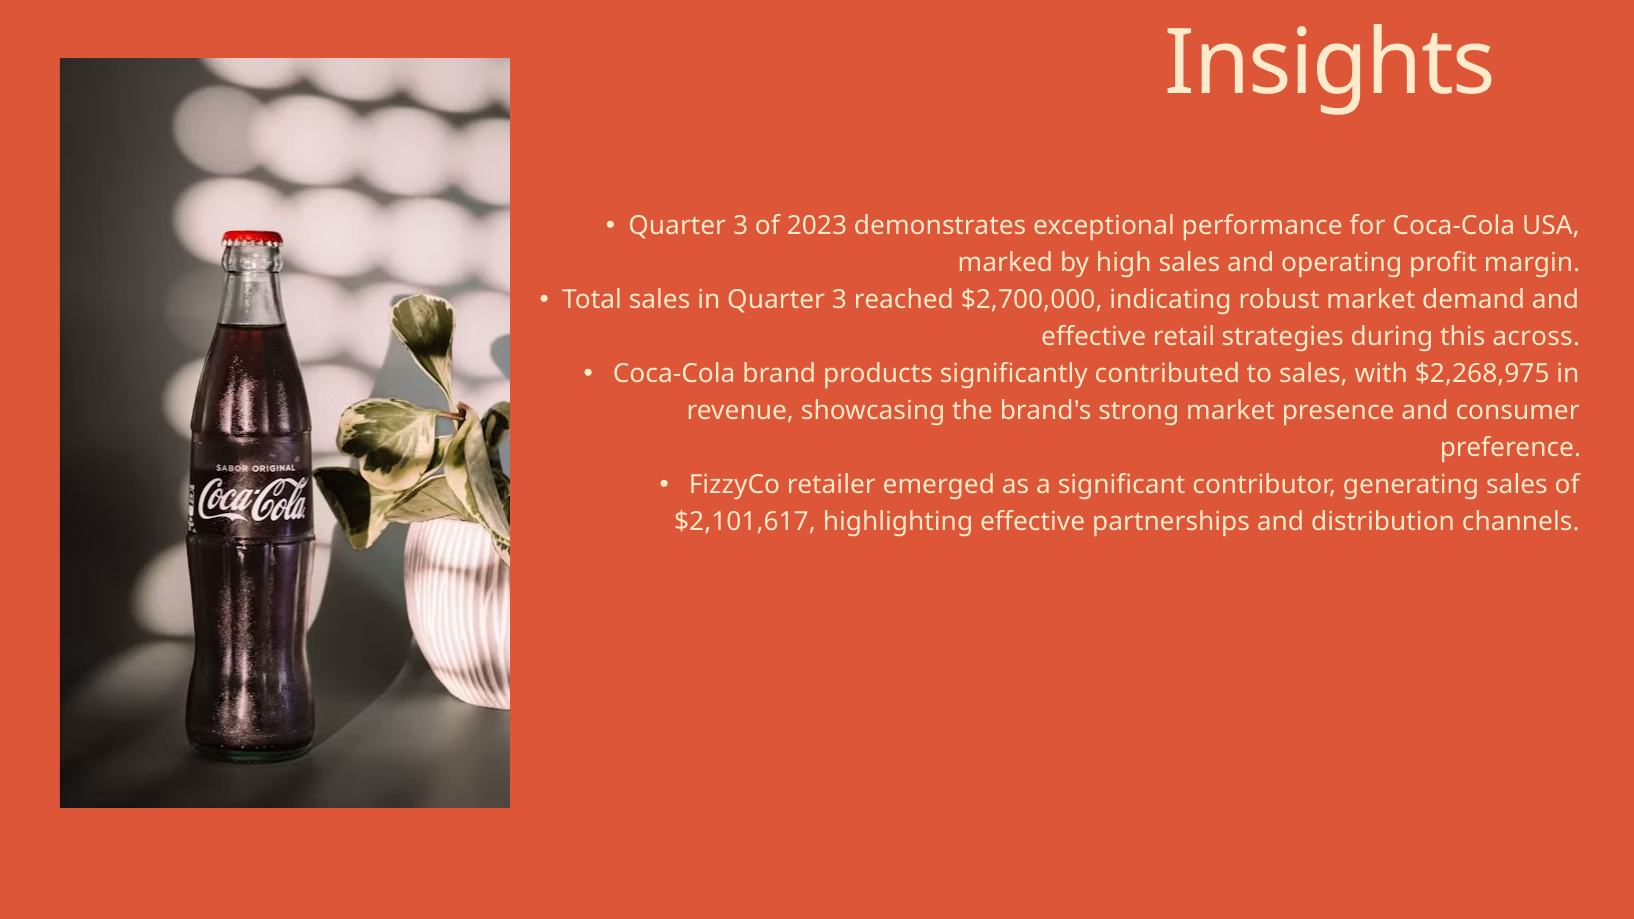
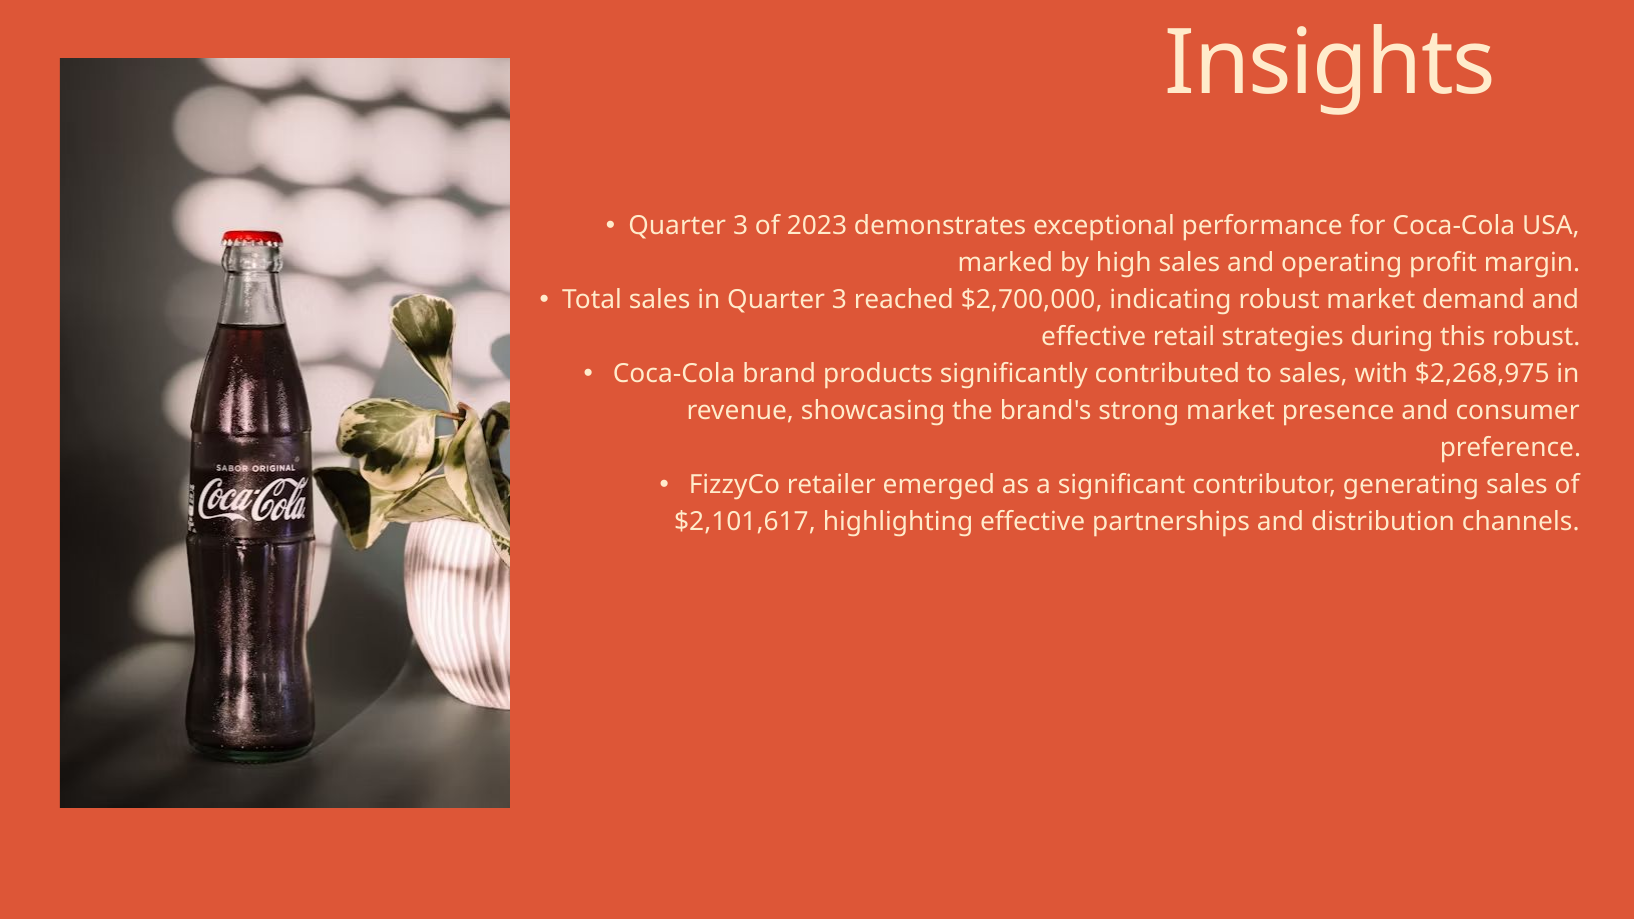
this across: across -> robust
